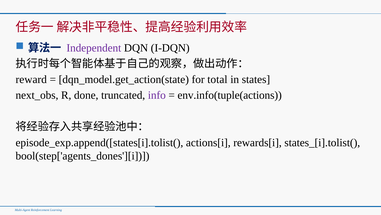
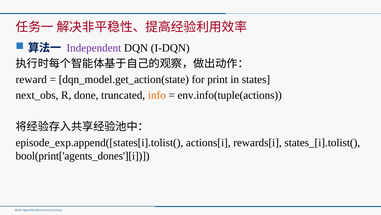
total: total -> print
info colour: purple -> orange
bool(step['agents_dones'][i: bool(step['agents_dones'][i -> bool(print['agents_dones'][i
